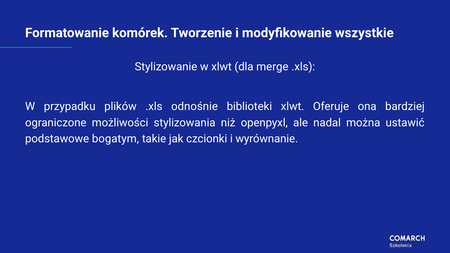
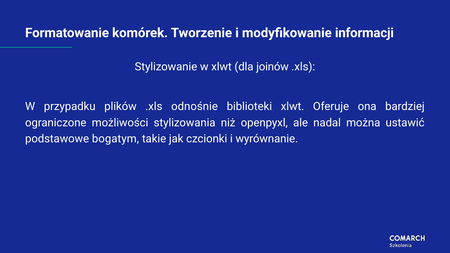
wszystkie: wszystkie -> informacji
merge: merge -> joinów
